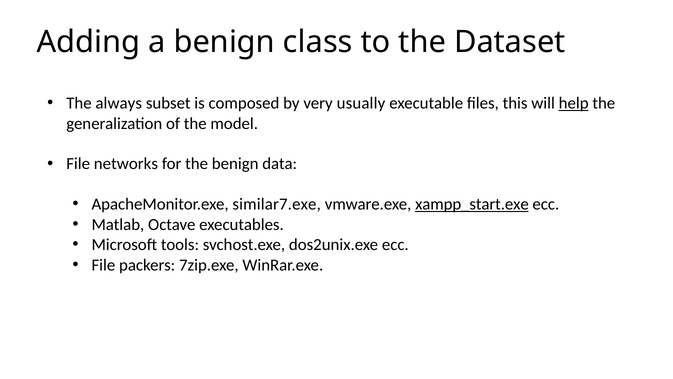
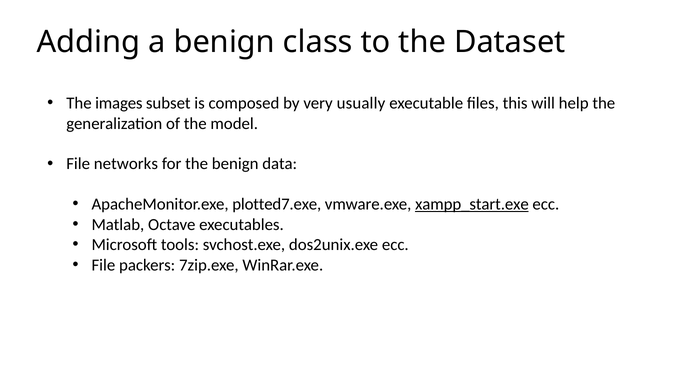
always: always -> images
help underline: present -> none
similar7.exe: similar7.exe -> plotted7.exe
